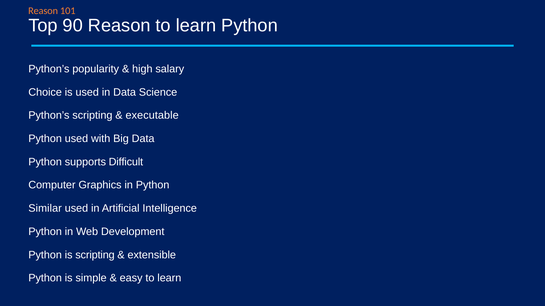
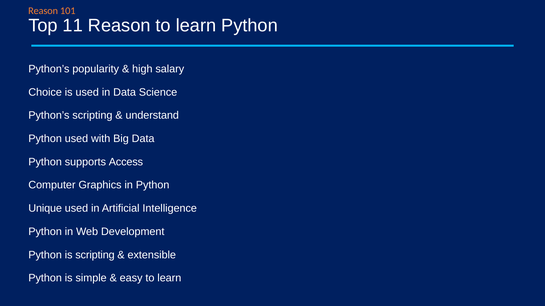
90: 90 -> 11
executable: executable -> understand
Difficult: Difficult -> Access
Similar: Similar -> Unique
